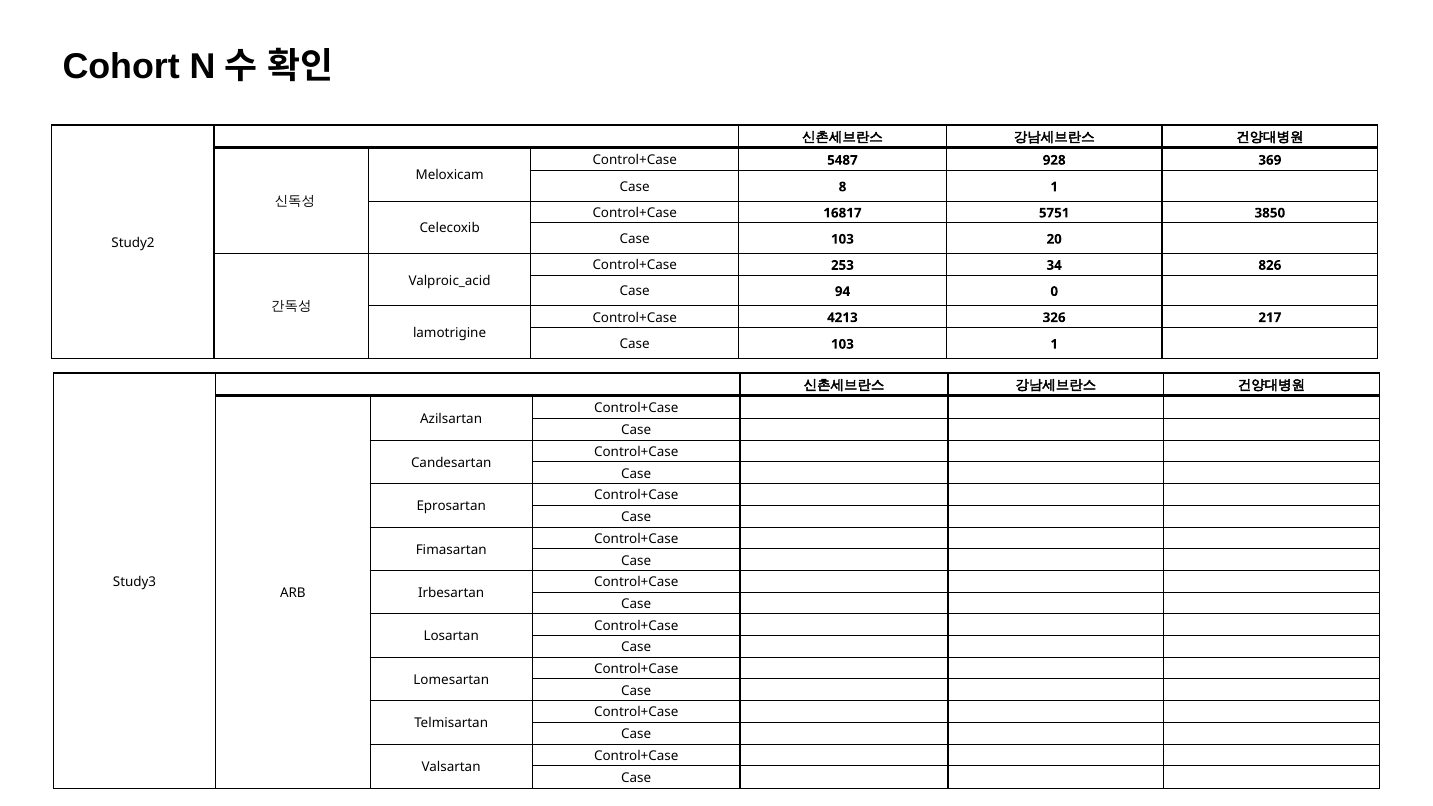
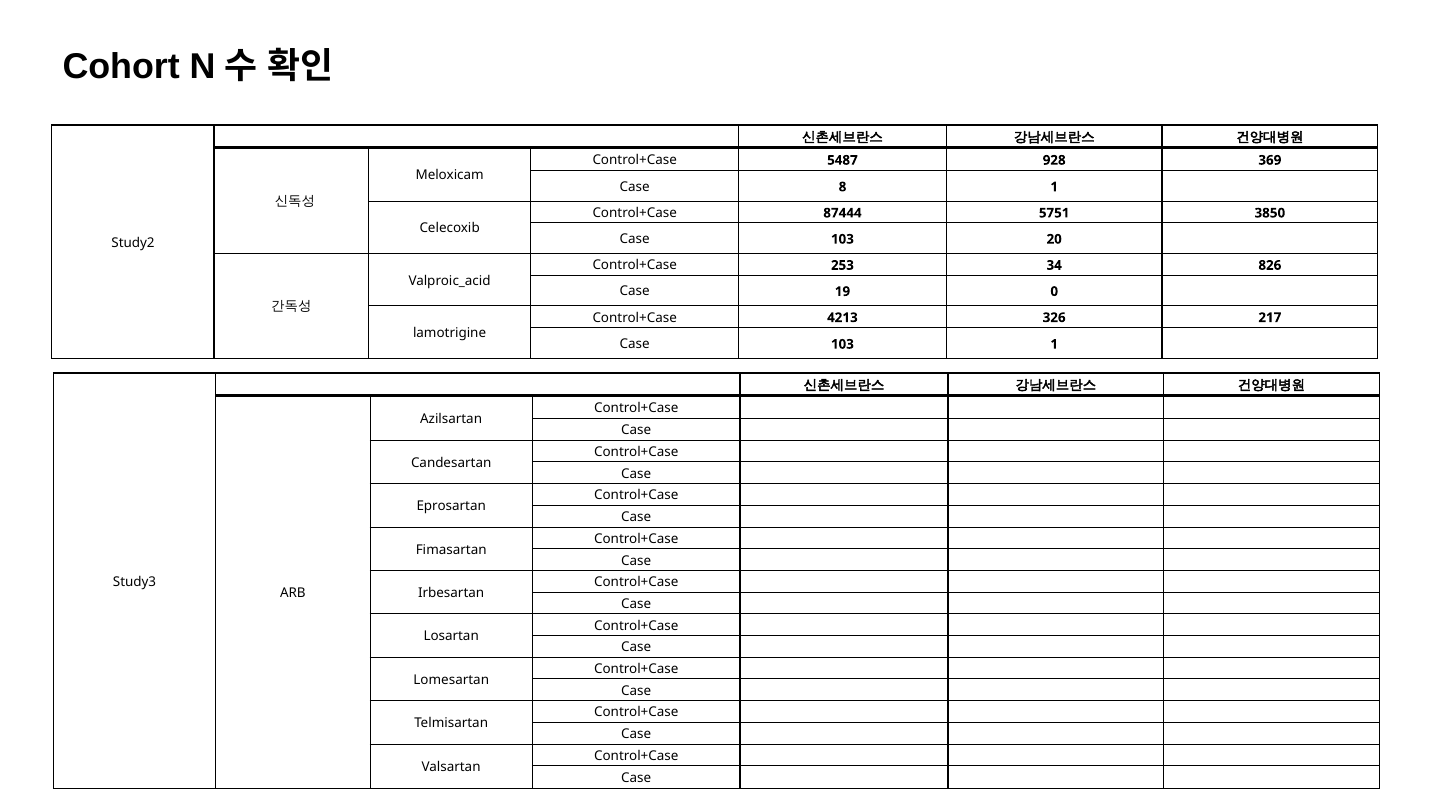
16817: 16817 -> 87444
94: 94 -> 19
